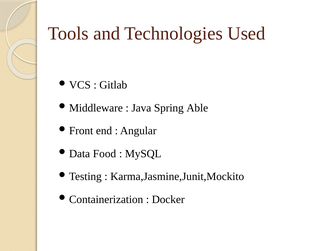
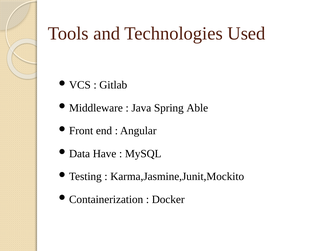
Food: Food -> Have
